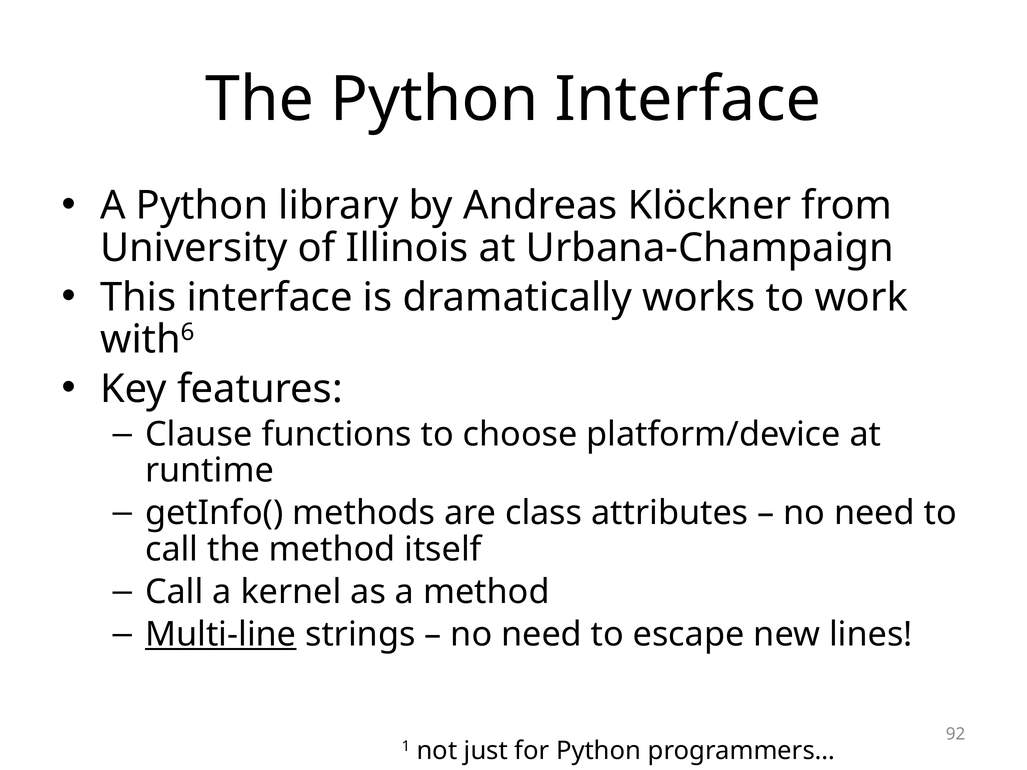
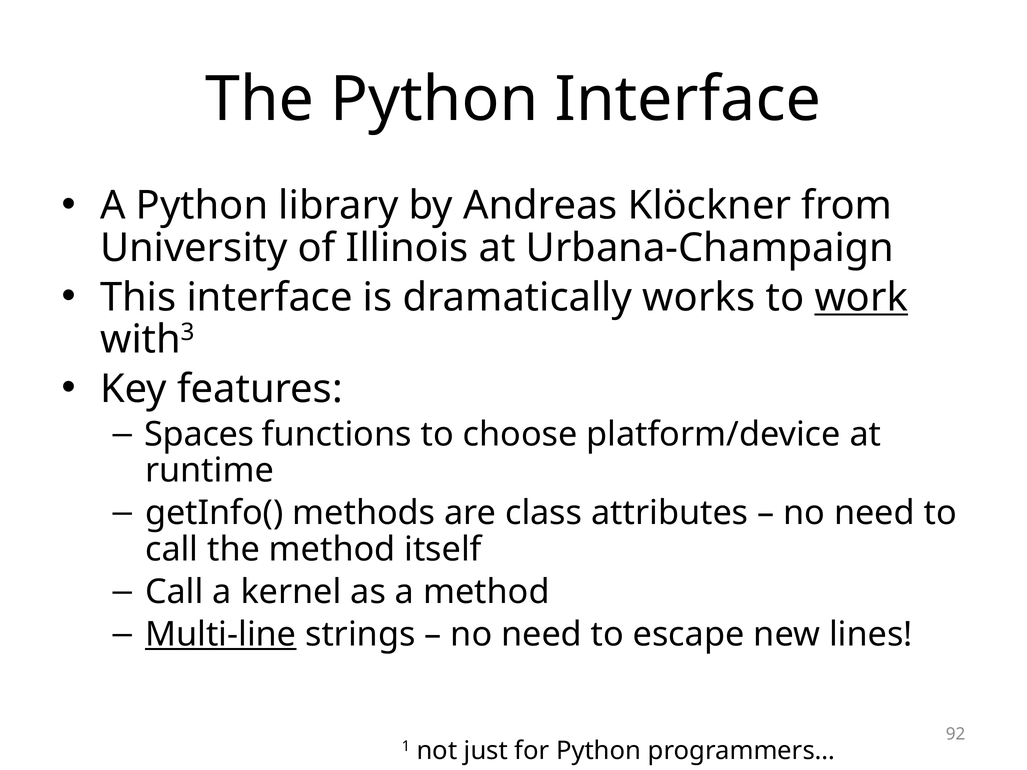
work underline: none -> present
6: 6 -> 3
Clause: Clause -> Spaces
